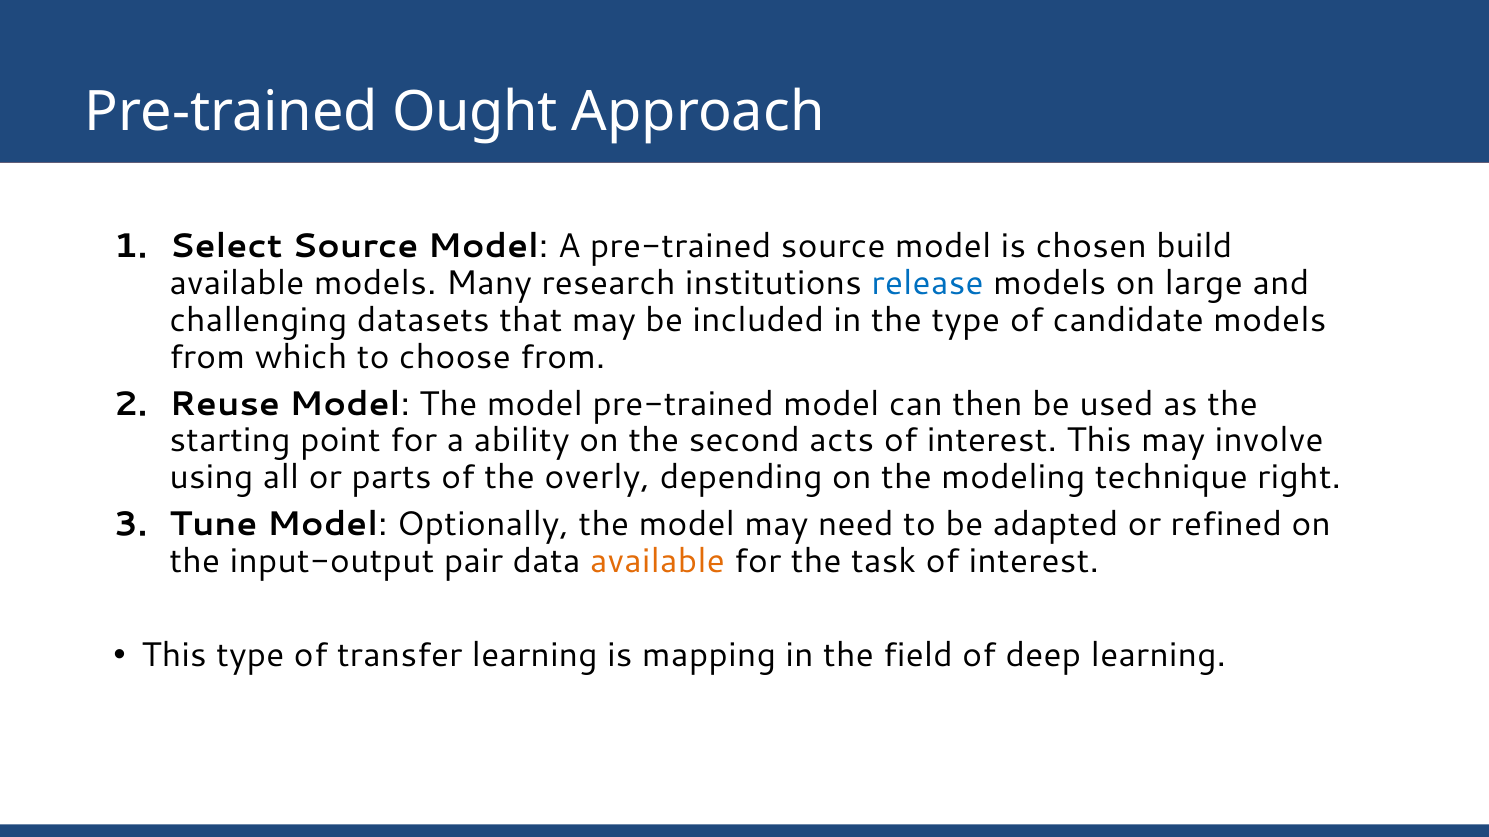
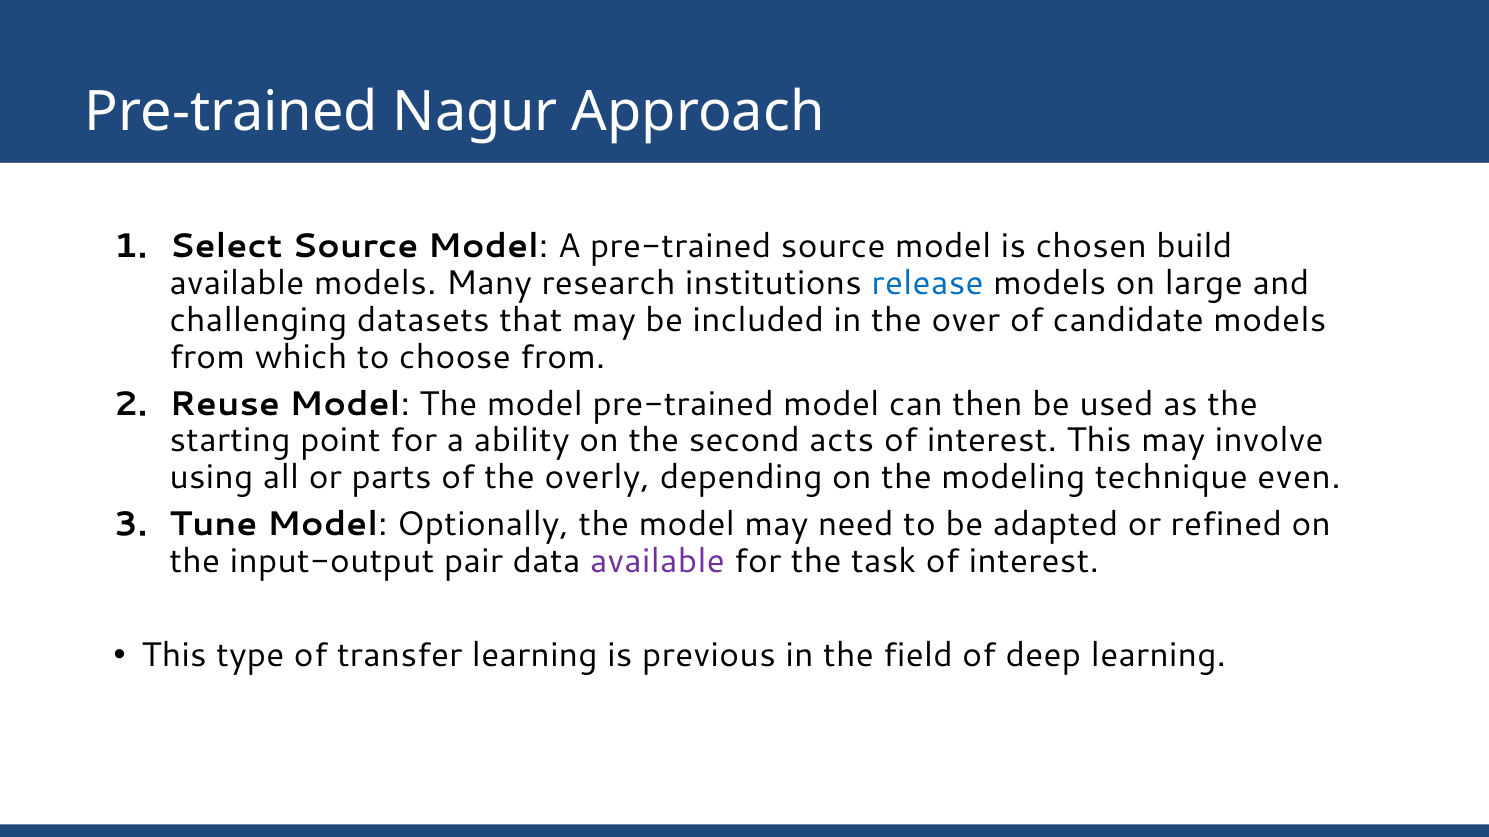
Ought: Ought -> Nagur
the type: type -> over
right: right -> even
available at (657, 562) colour: orange -> purple
mapping: mapping -> previous
